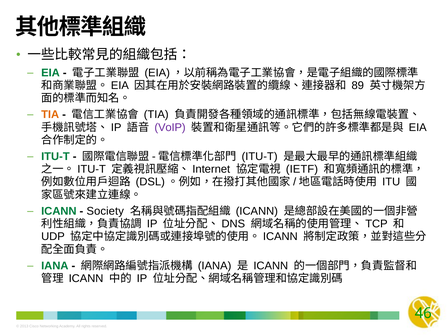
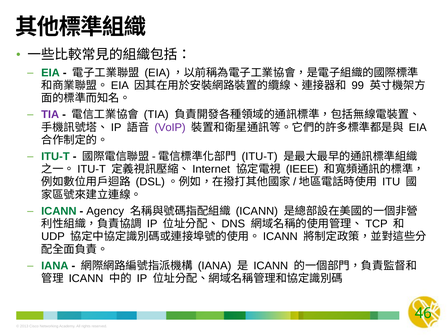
89: 89 -> 99
TIA at (50, 115) colour: orange -> purple
IETF: IETF -> IEEE
Society: Society -> Agency
